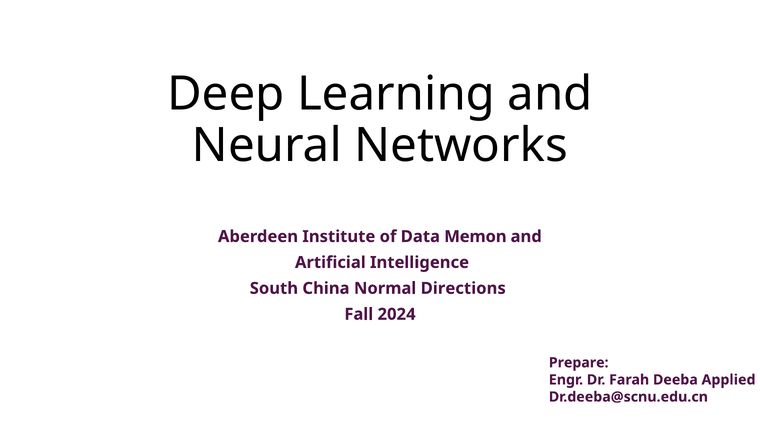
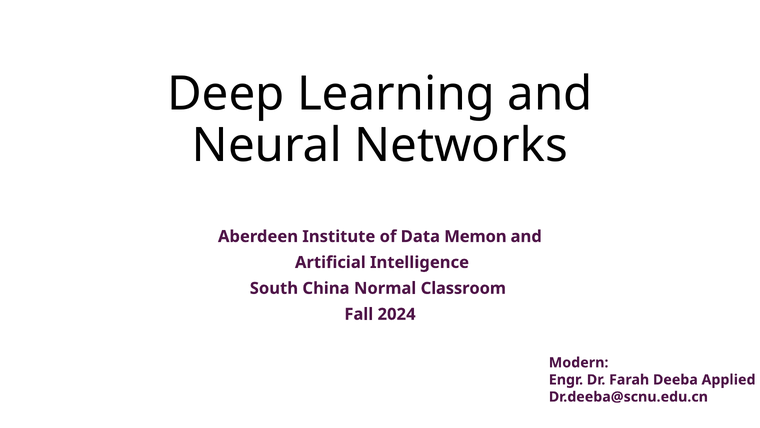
Directions: Directions -> Classroom
Prepare: Prepare -> Modern
